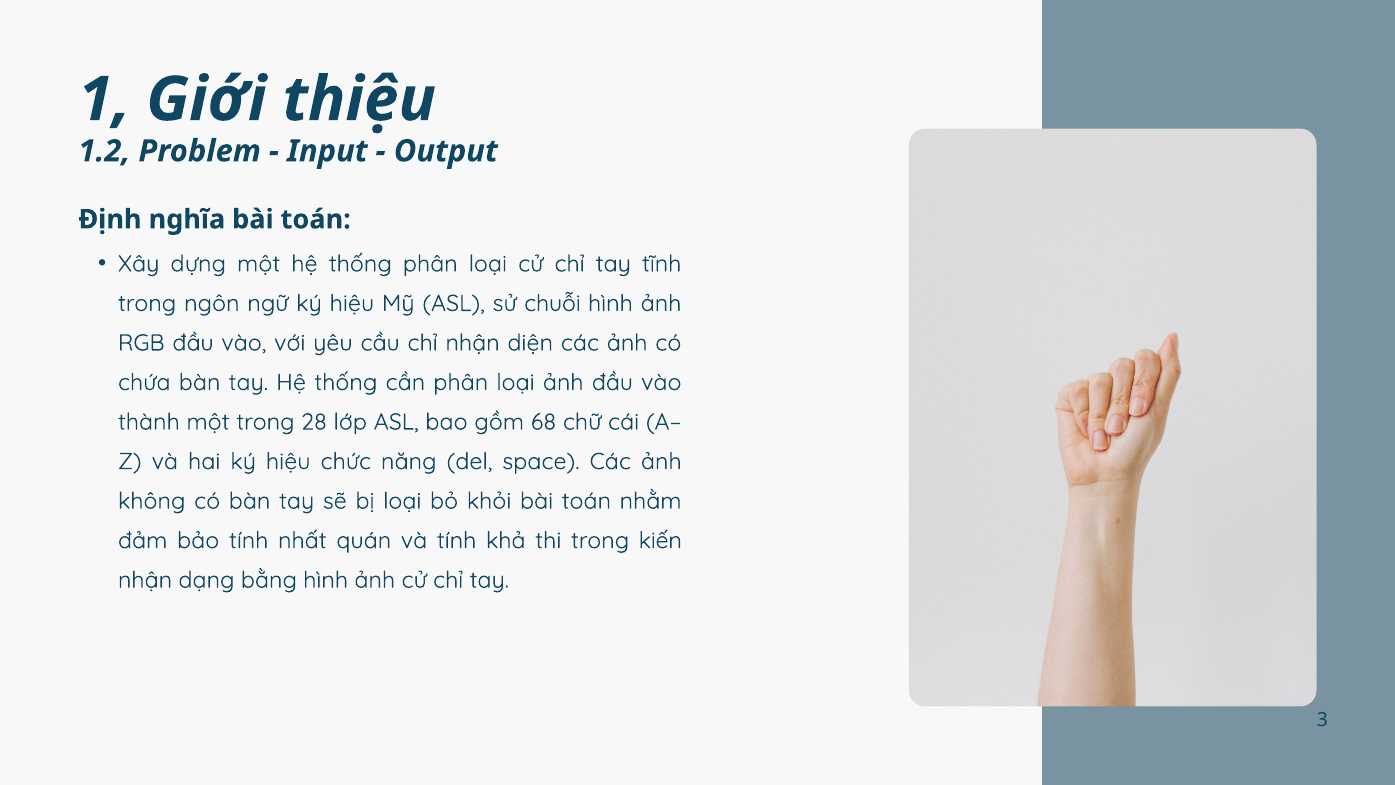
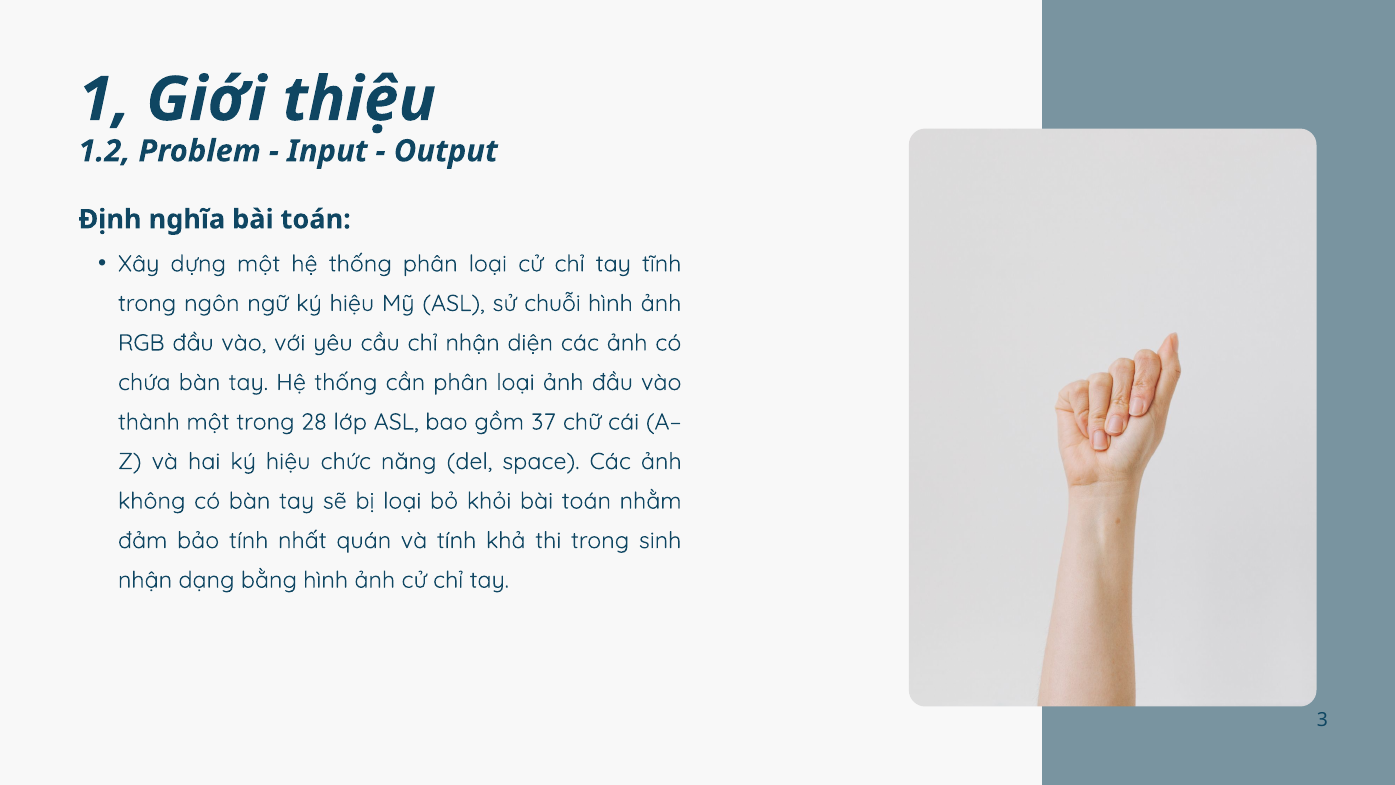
68: 68 -> 37
kiến: kiến -> sinh
